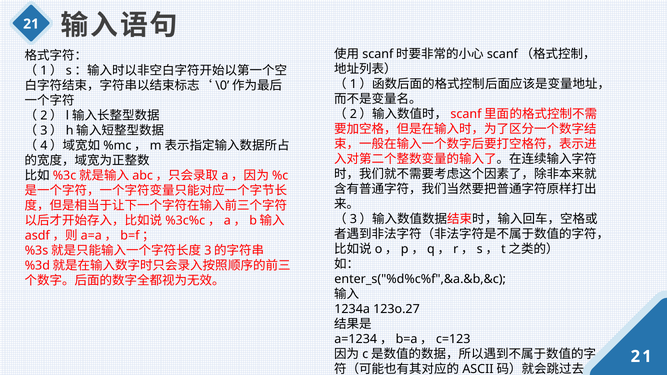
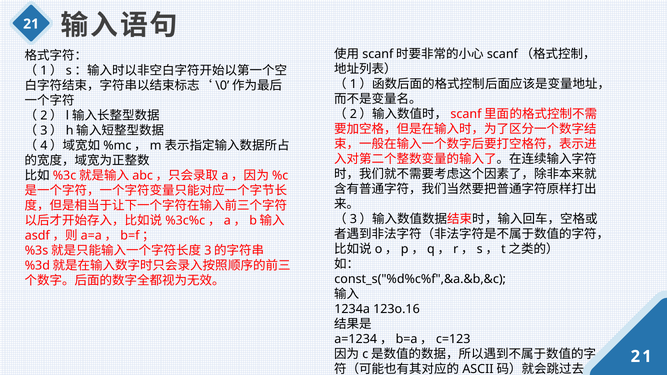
enter_s("%d%c%f",&a.&b,&c: enter_s("%d%c%f",&a.&b,&c -> const_s("%d%c%f",&a.&b,&c
123o.27: 123o.27 -> 123o.16
